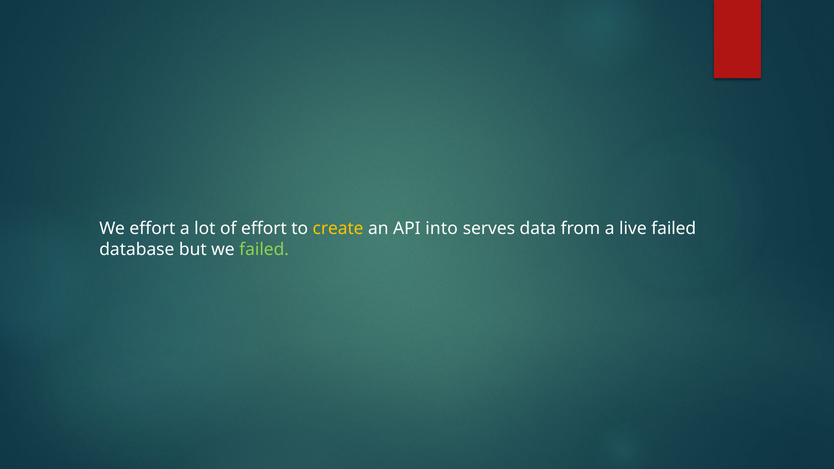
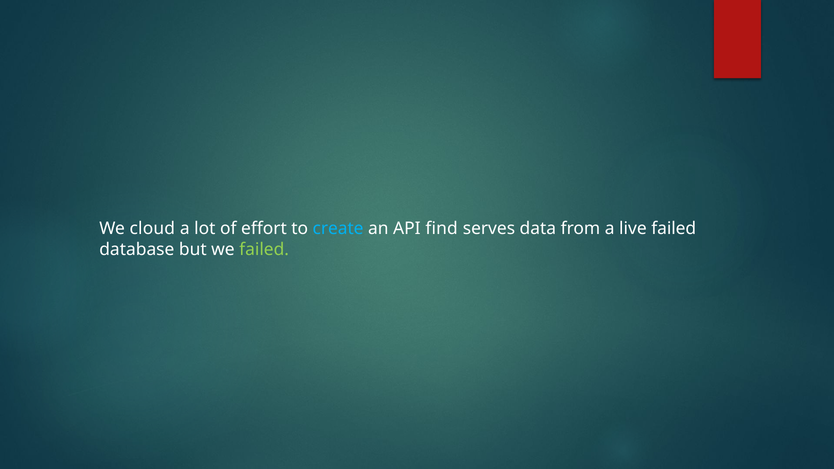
We effort: effort -> cloud
create colour: yellow -> light blue
into: into -> find
